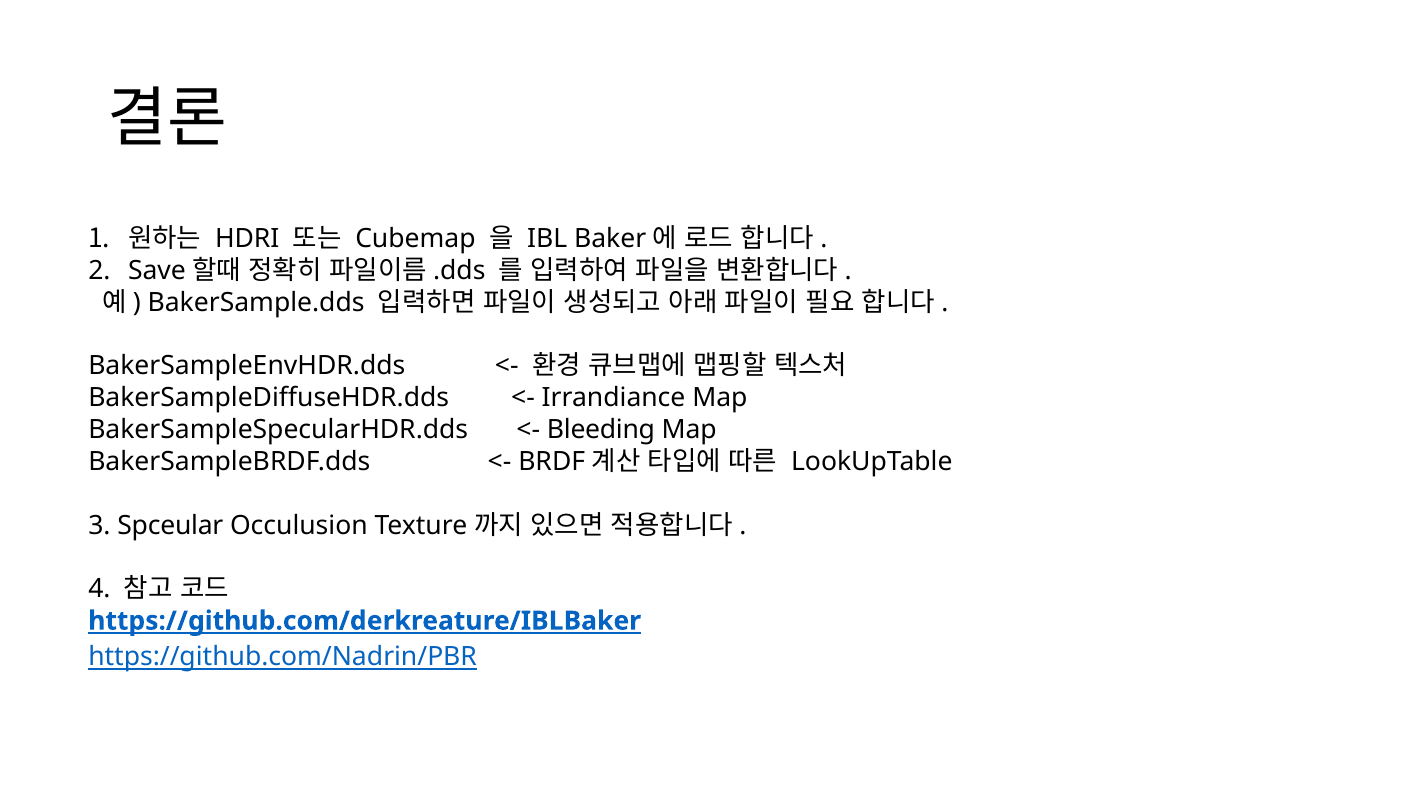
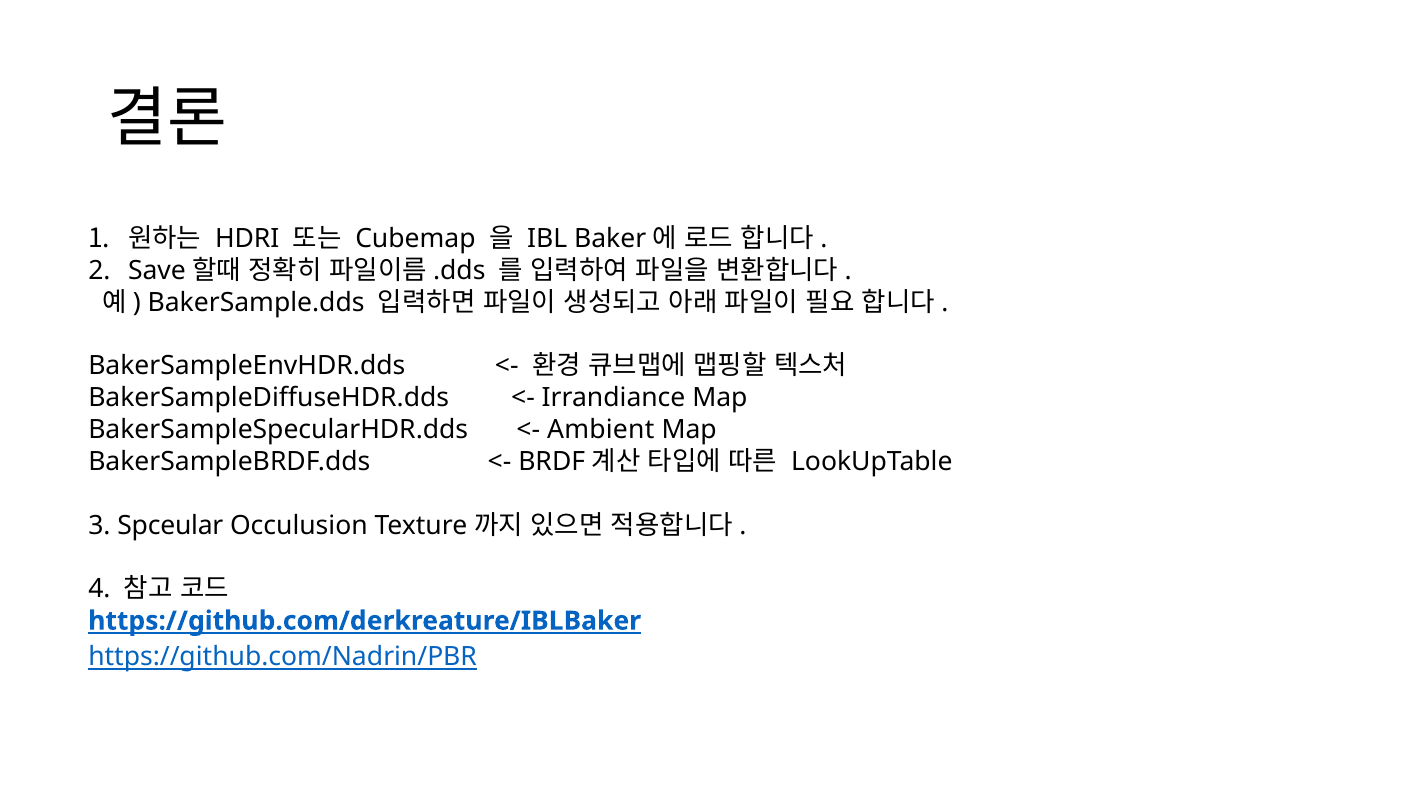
Bleeding: Bleeding -> Ambient
